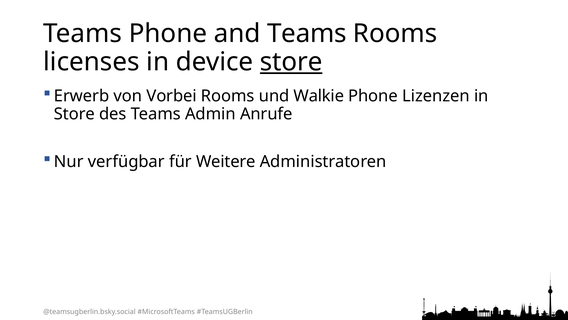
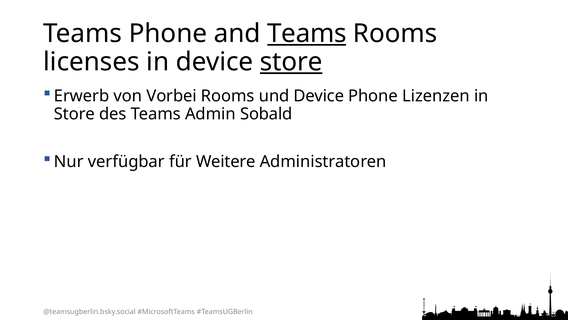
Teams at (307, 34) underline: none -> present
und Walkie: Walkie -> Device
Anrufe: Anrufe -> Sobald
